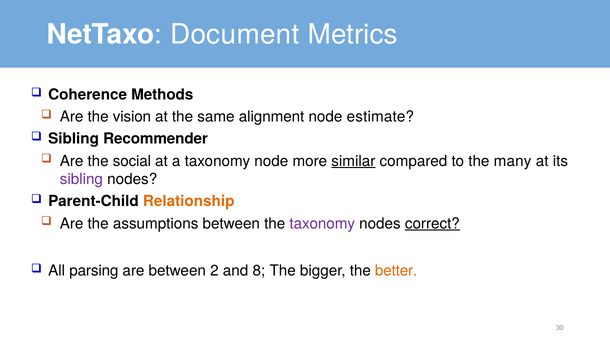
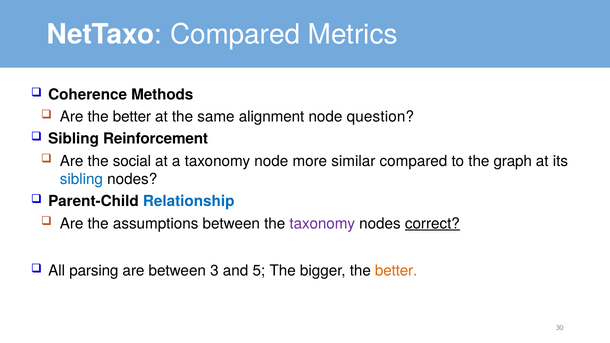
NetTaxo Document: Document -> Compared
Are the vision: vision -> better
estimate: estimate -> question
Recommender: Recommender -> Reinforcement
similar underline: present -> none
many: many -> graph
sibling at (81, 179) colour: purple -> blue
Relationship colour: orange -> blue
2: 2 -> 3
8: 8 -> 5
